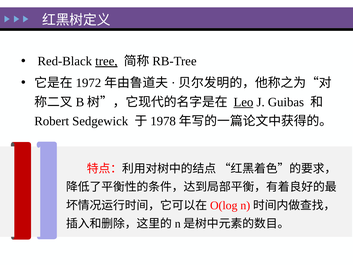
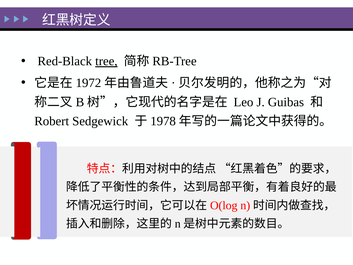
Leo underline: present -> none
